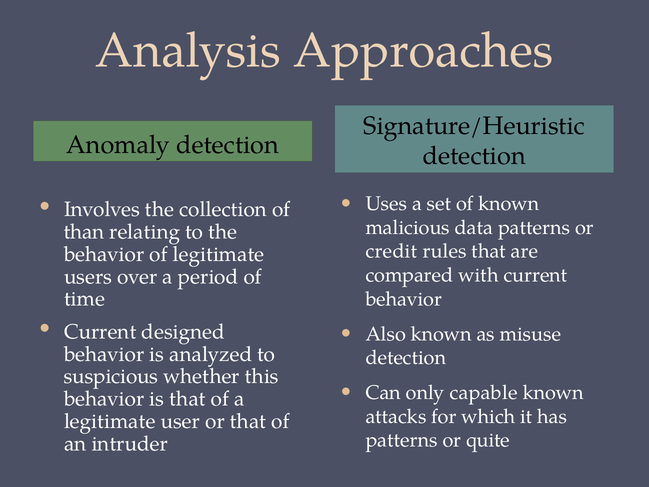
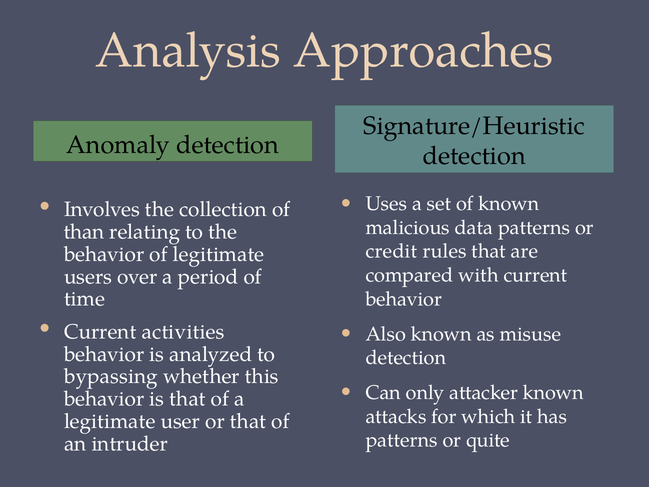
designed: designed -> activities
suspicious: suspicious -> bypassing
capable: capable -> attacker
